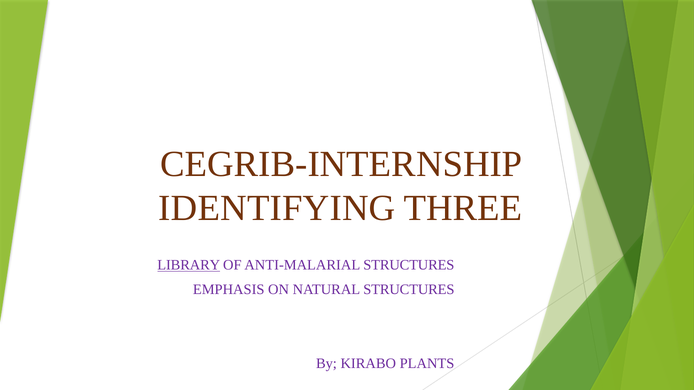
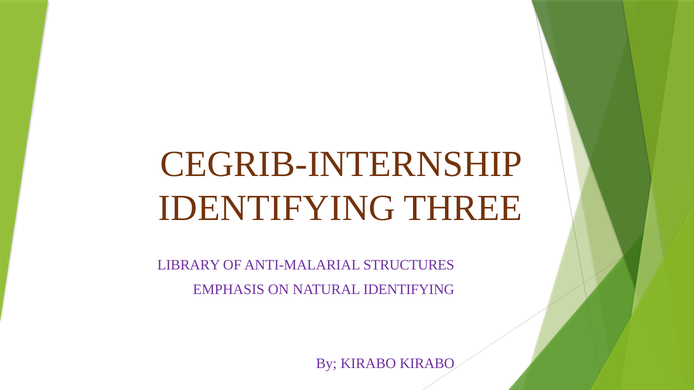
LIBRARY underline: present -> none
NATURAL STRUCTURES: STRUCTURES -> IDENTIFYING
KIRABO PLANTS: PLANTS -> KIRABO
